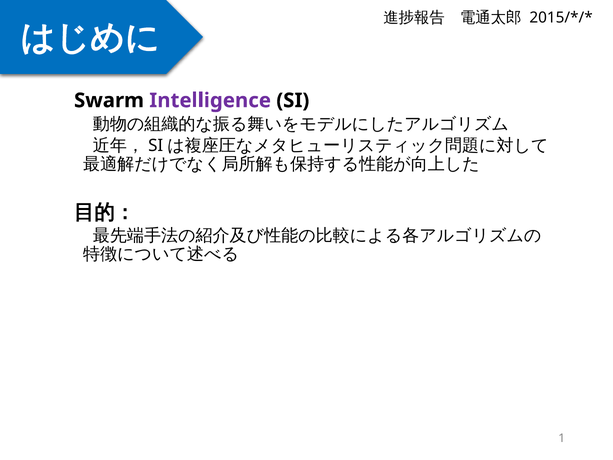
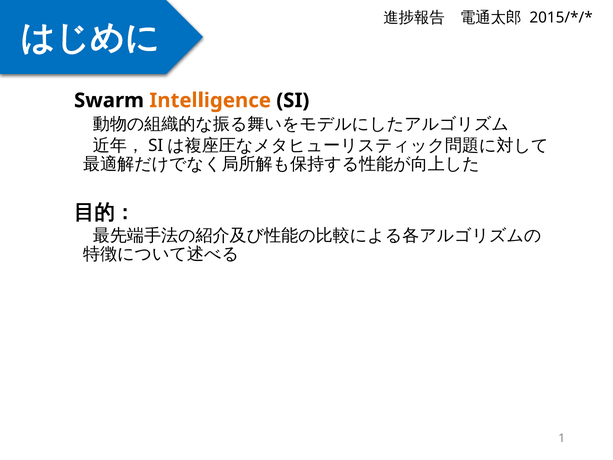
Intelligence colour: purple -> orange
